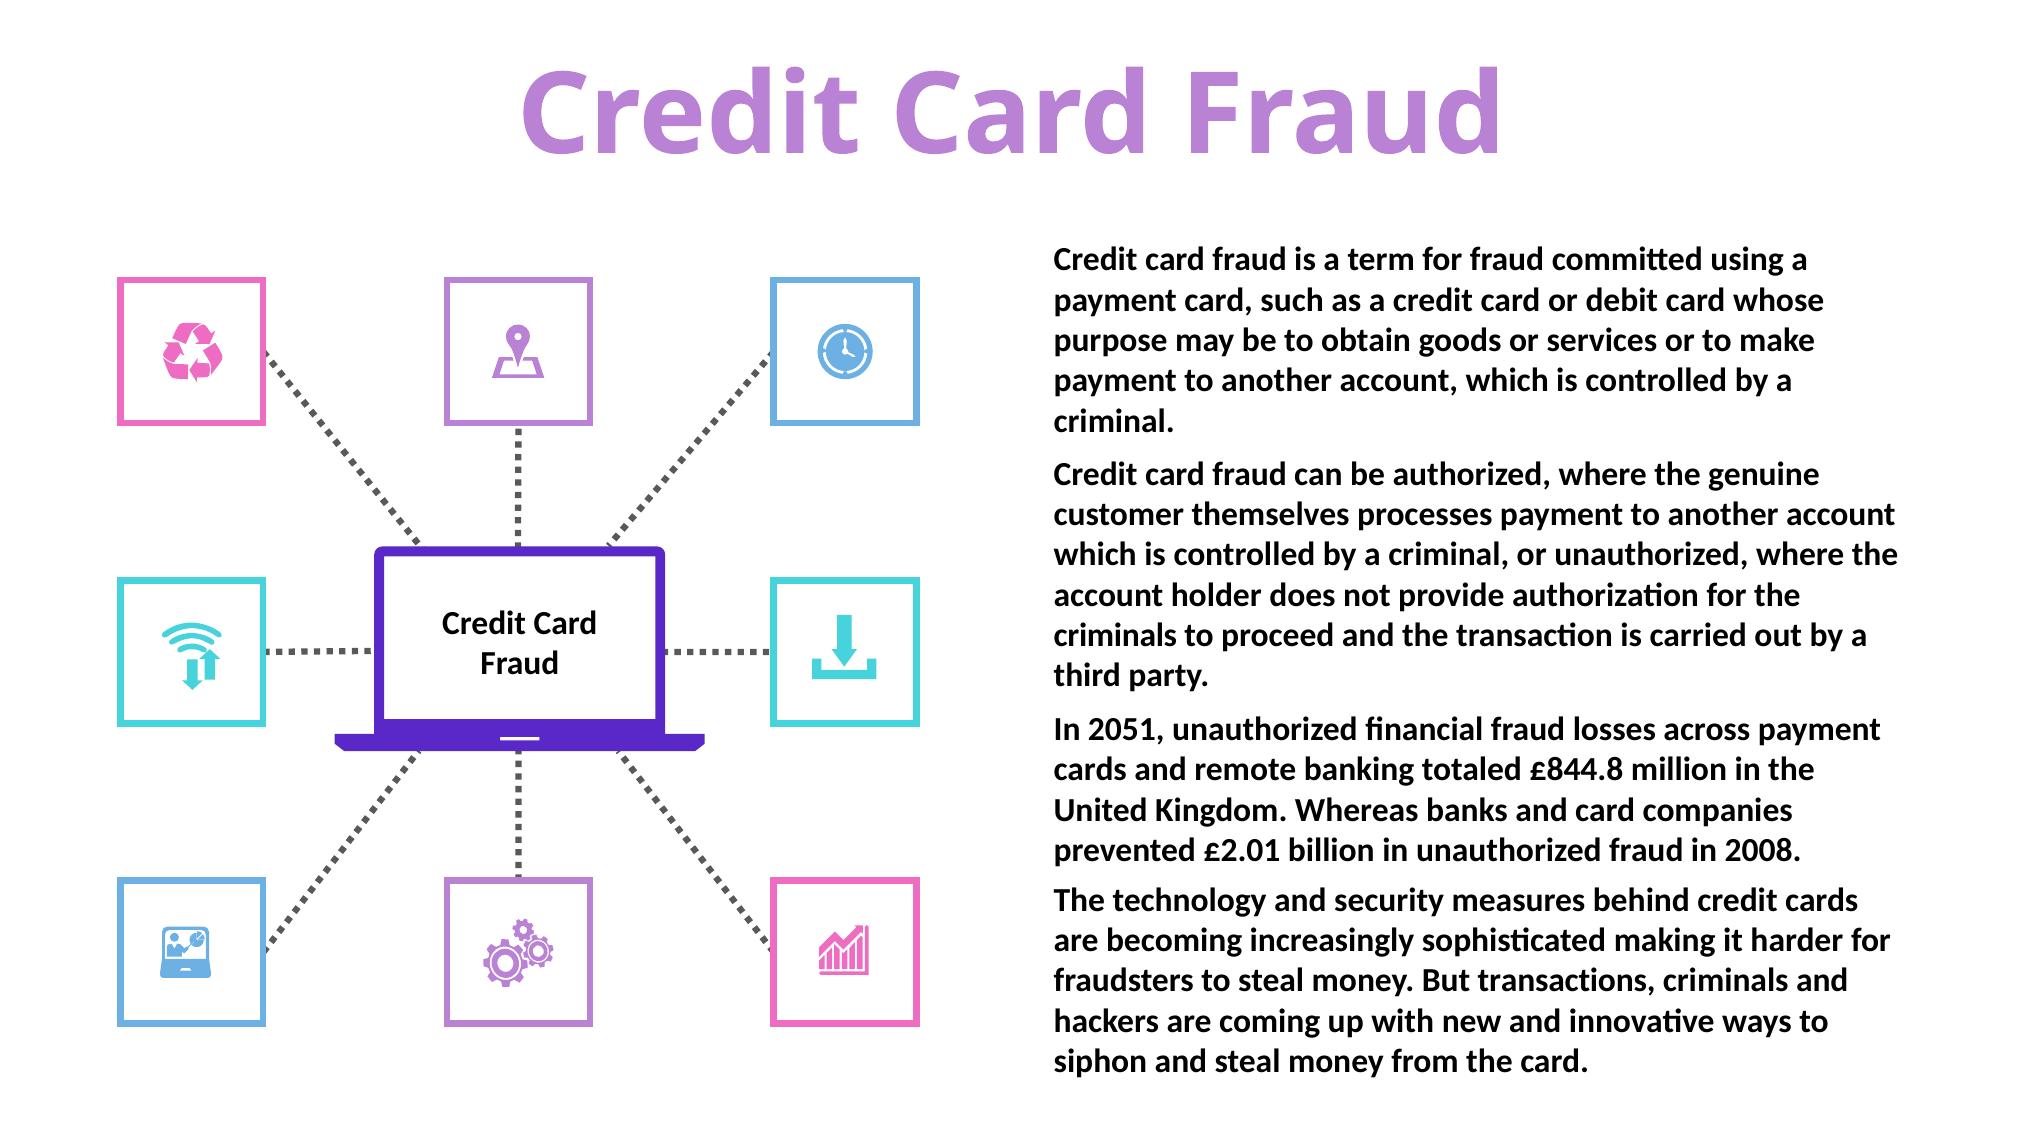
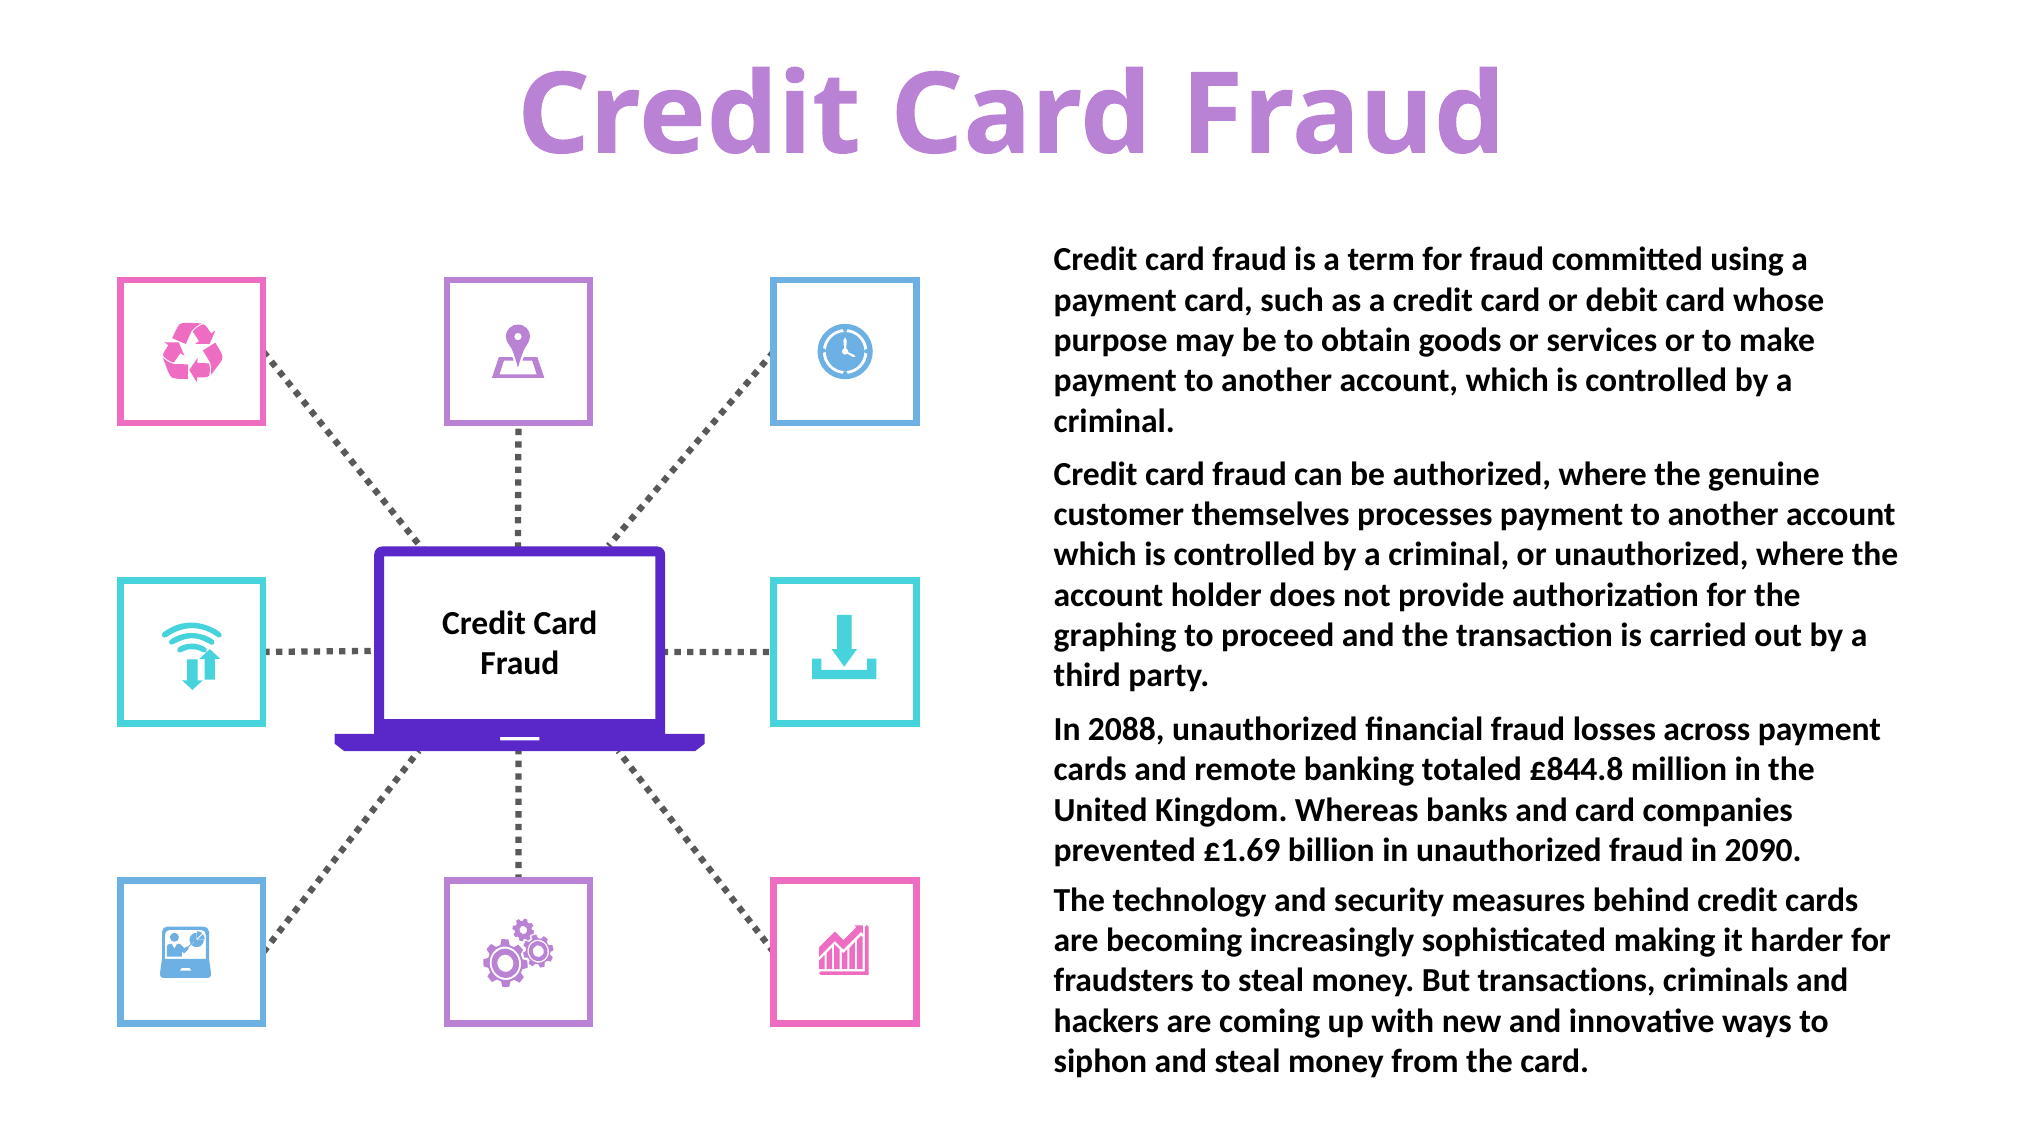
criminals at (1115, 636): criminals -> graphing
2051: 2051 -> 2088
£2.01: £2.01 -> £1.69
2008: 2008 -> 2090
